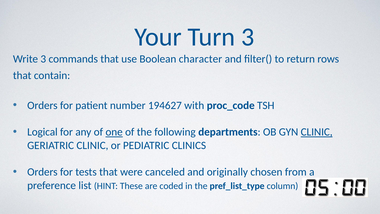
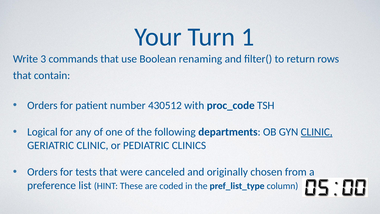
Turn 3: 3 -> 1
character: character -> renaming
194627: 194627 -> 430512
one underline: present -> none
